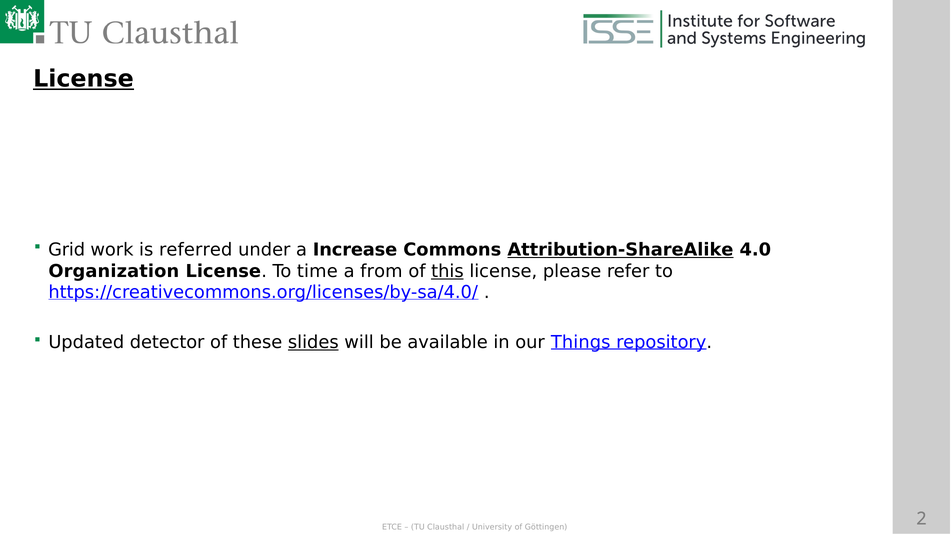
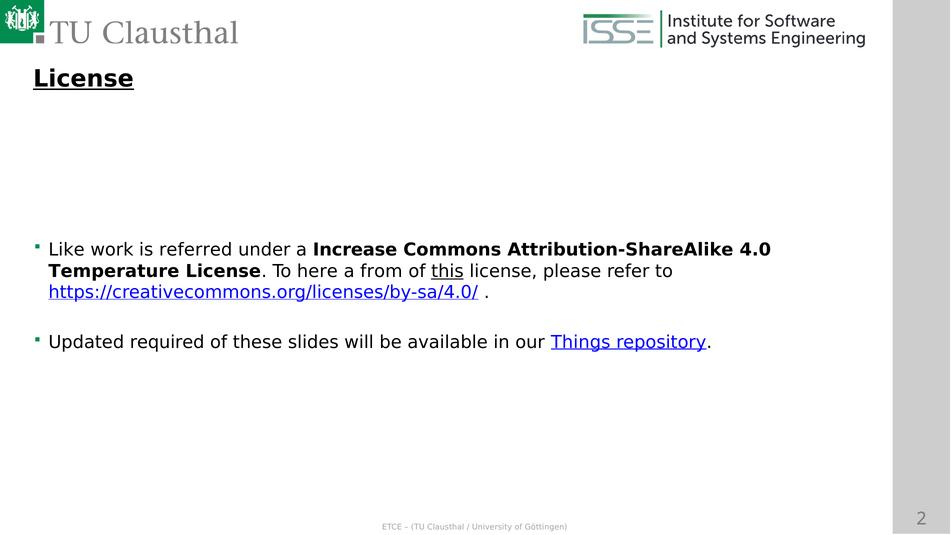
Grid: Grid -> Like
Attribution-ShareAlike underline: present -> none
Organization: Organization -> Temperature
time: time -> here
detector: detector -> required
slides underline: present -> none
